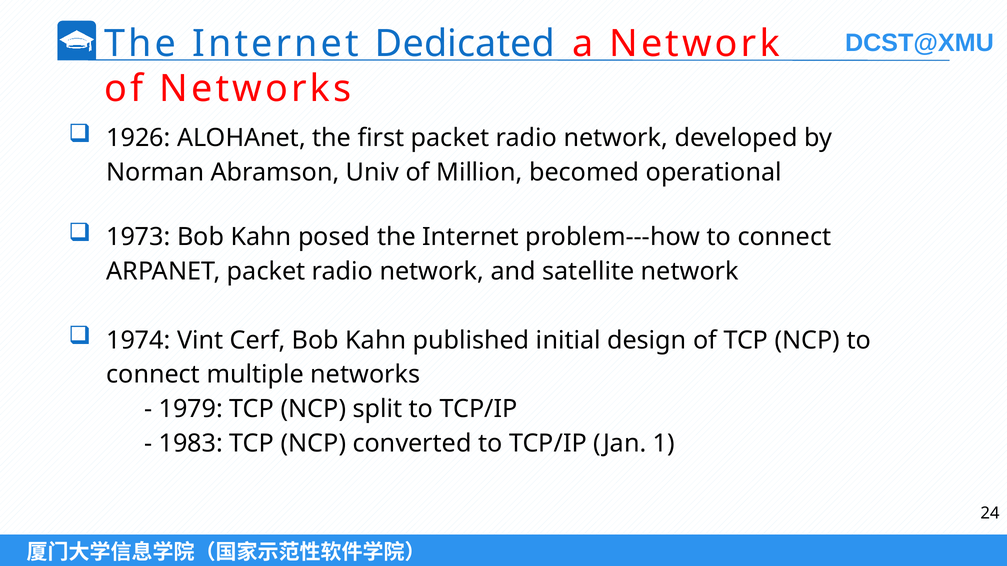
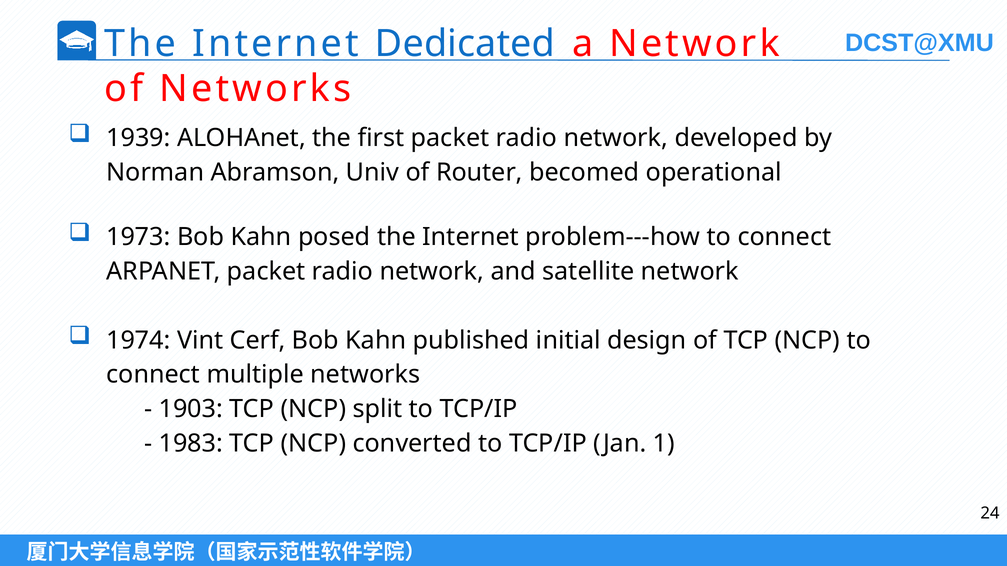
1926: 1926 -> 1939
Million: Million -> Router
1979: 1979 -> 1903
